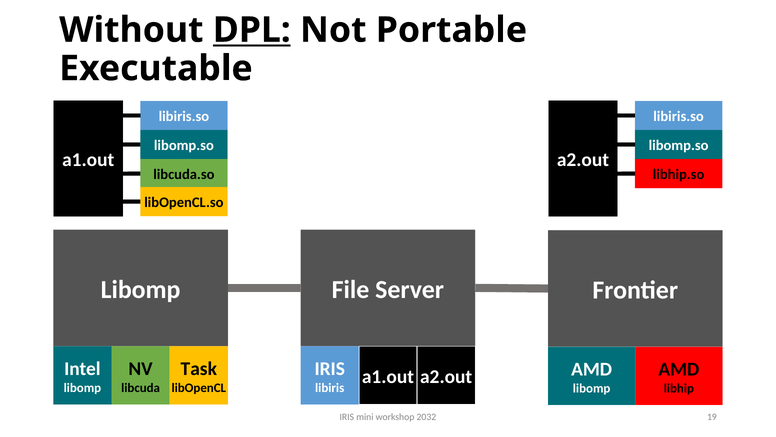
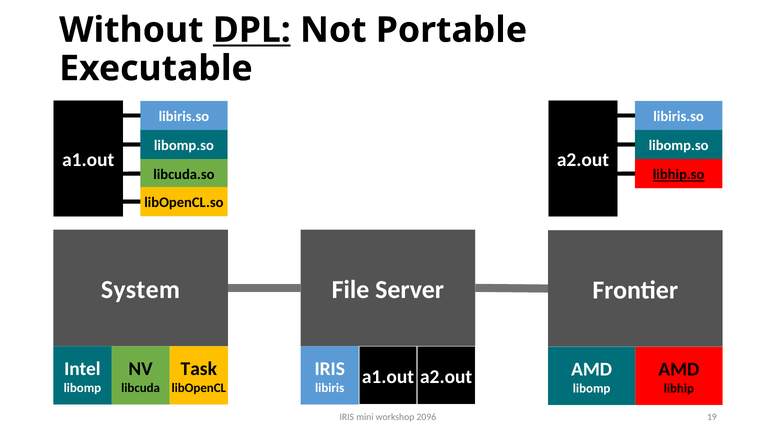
libhip.so underline: none -> present
Libomp at (141, 289): Libomp -> System
2032: 2032 -> 2096
